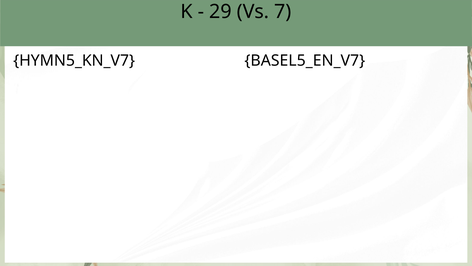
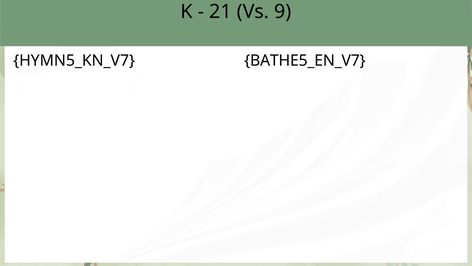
29: 29 -> 21
7: 7 -> 9
BASEL5_EN_V7: BASEL5_EN_V7 -> BATHE5_EN_V7
